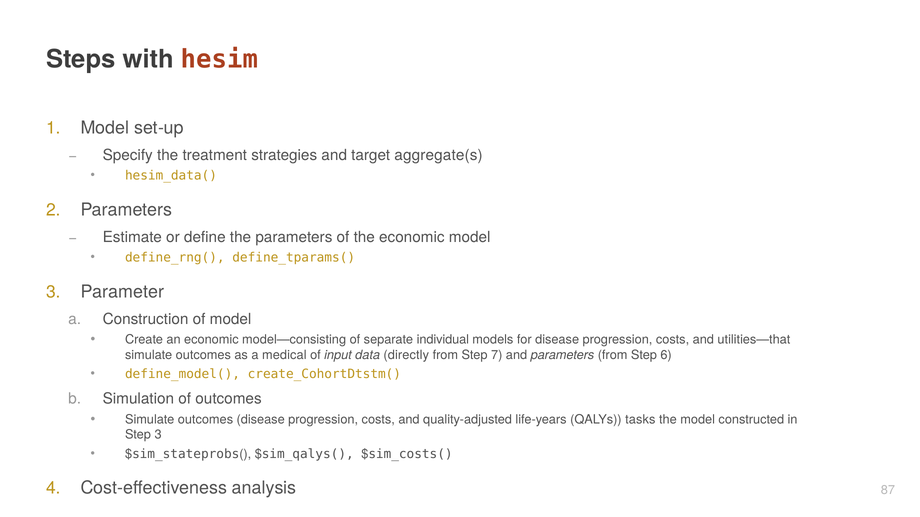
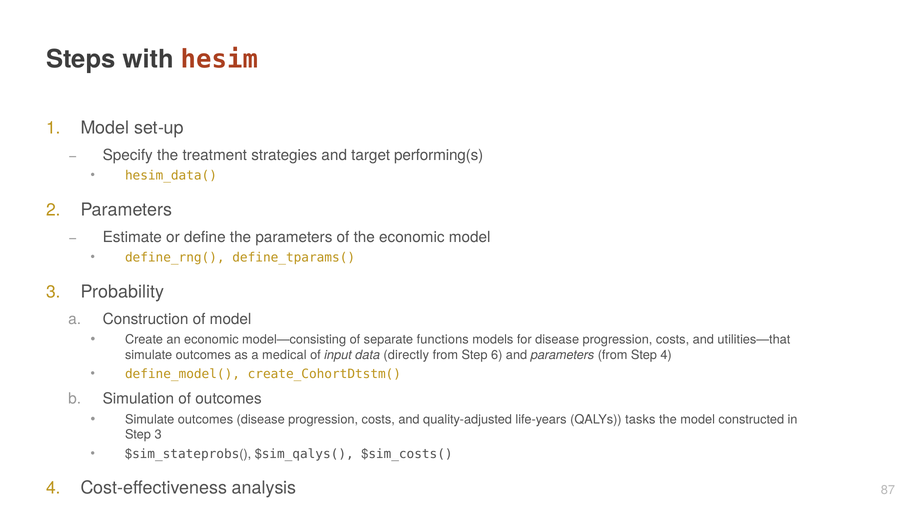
aggregate(s: aggregate(s -> performing(s
Parameter: Parameter -> Probability
individual: individual -> functions
7: 7 -> 6
Step 6: 6 -> 4
